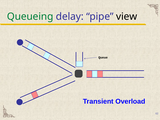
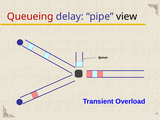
Queueing colour: green -> red
